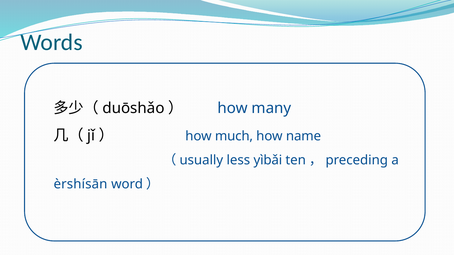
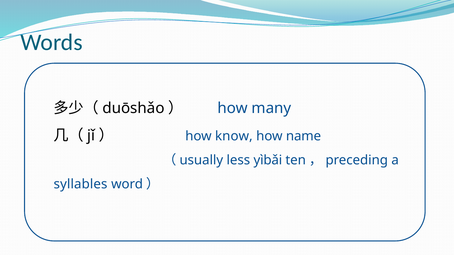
much: much -> know
èrshísān: èrshísān -> syllables
